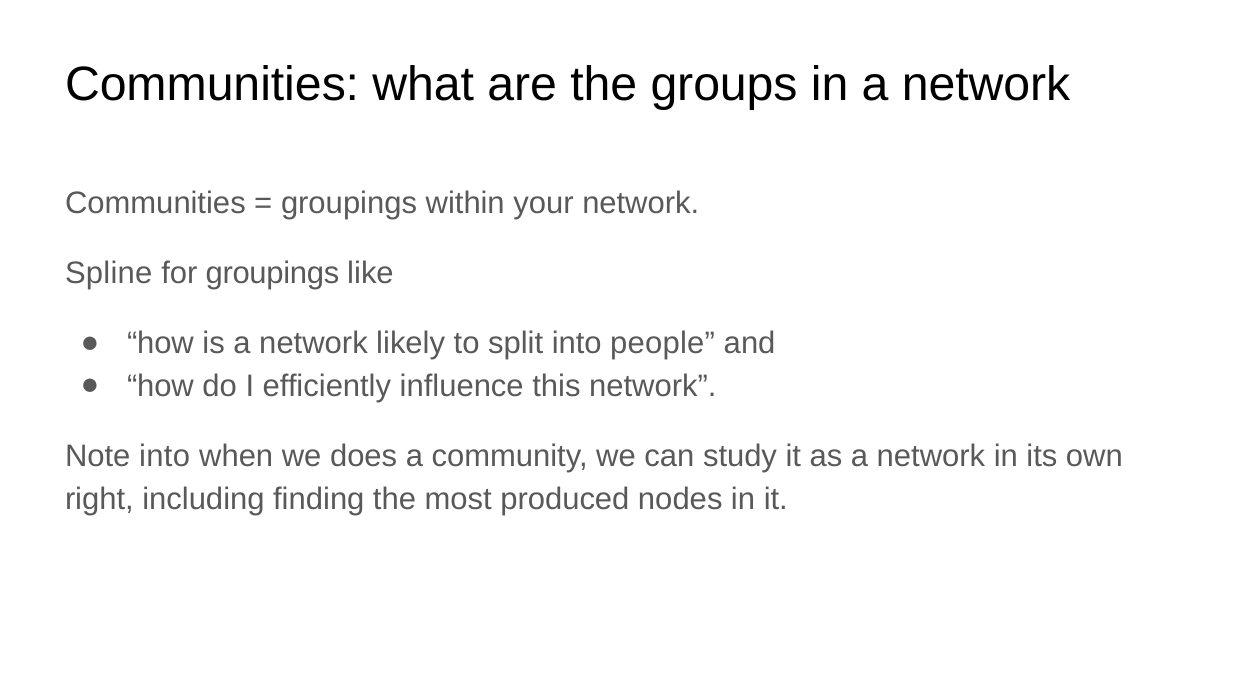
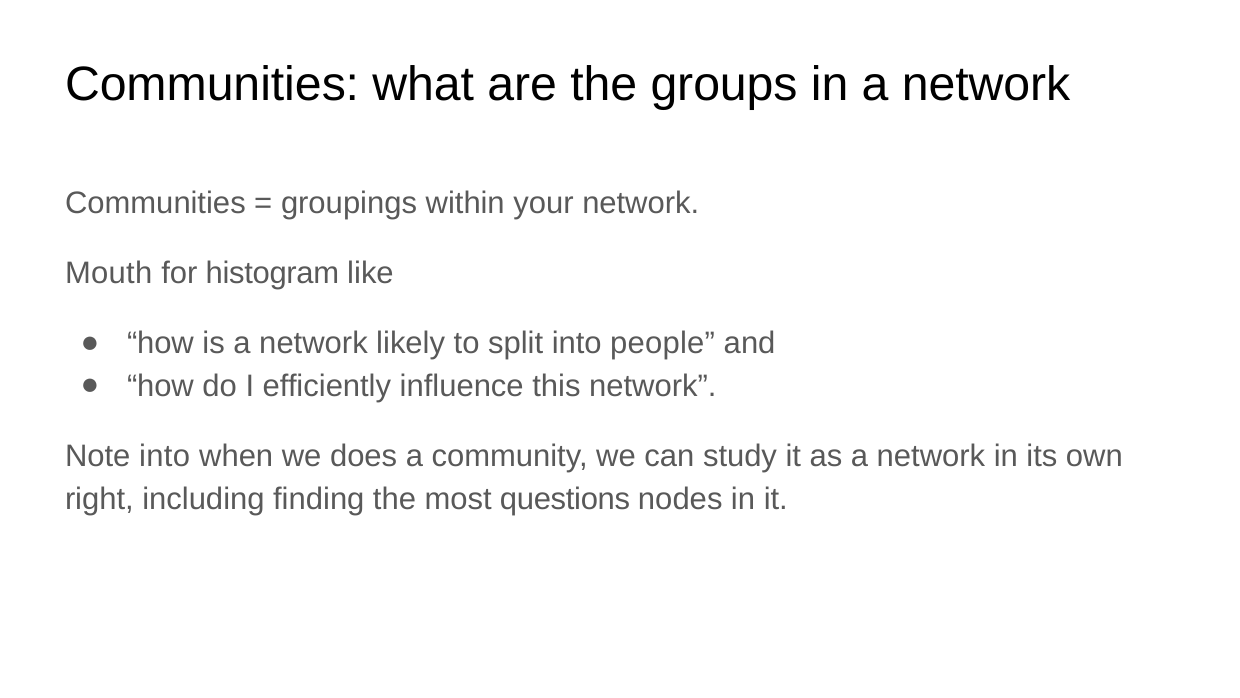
Spline: Spline -> Mouth
for groupings: groupings -> histogram
produced: produced -> questions
